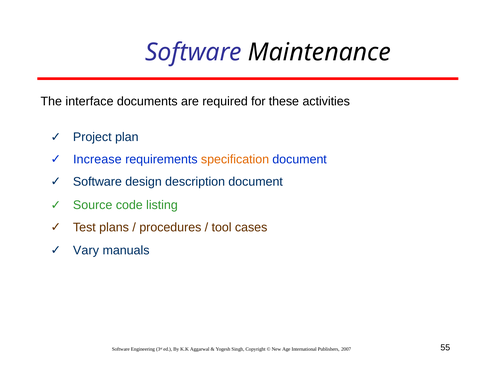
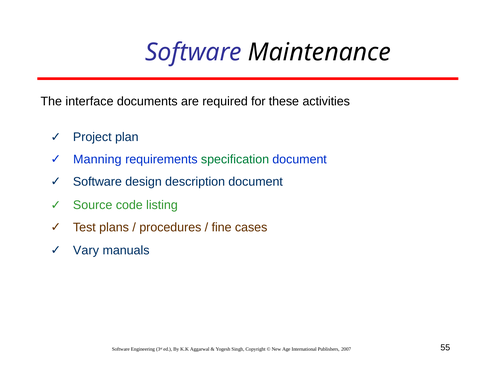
Increase: Increase -> Manning
specification colour: orange -> green
tool: tool -> fine
